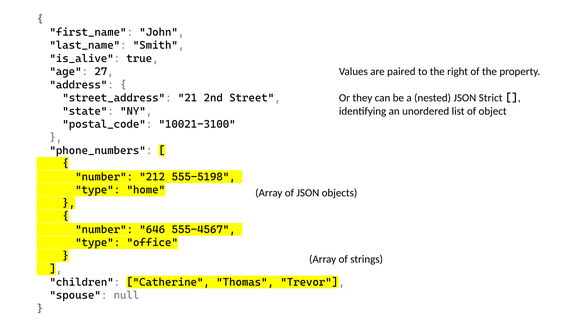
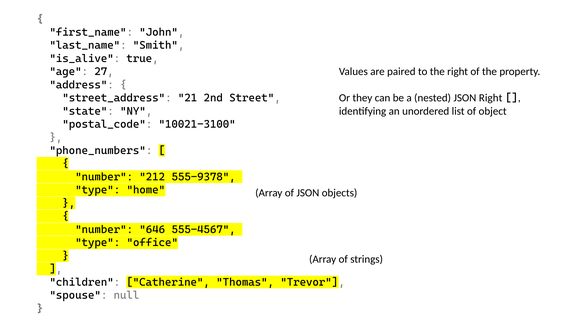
JSON Strict: Strict -> Right
555-5198: 555-5198 -> 555-9378
